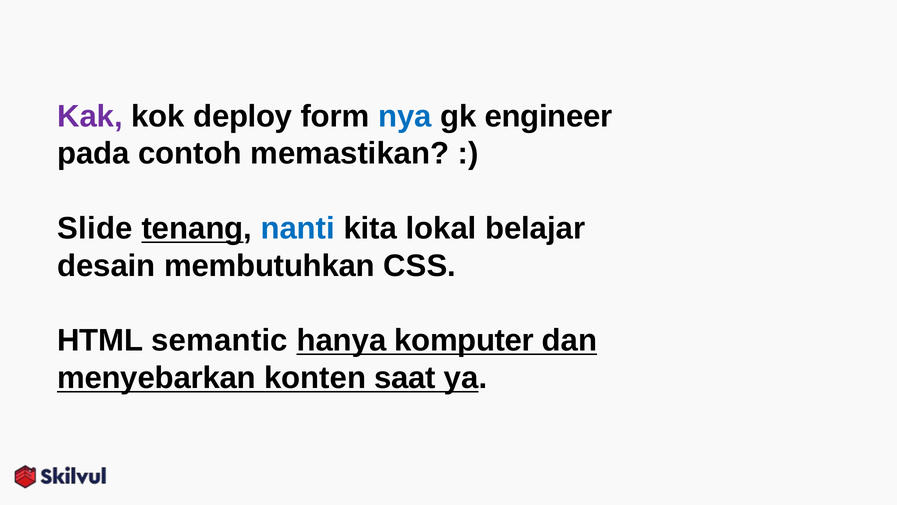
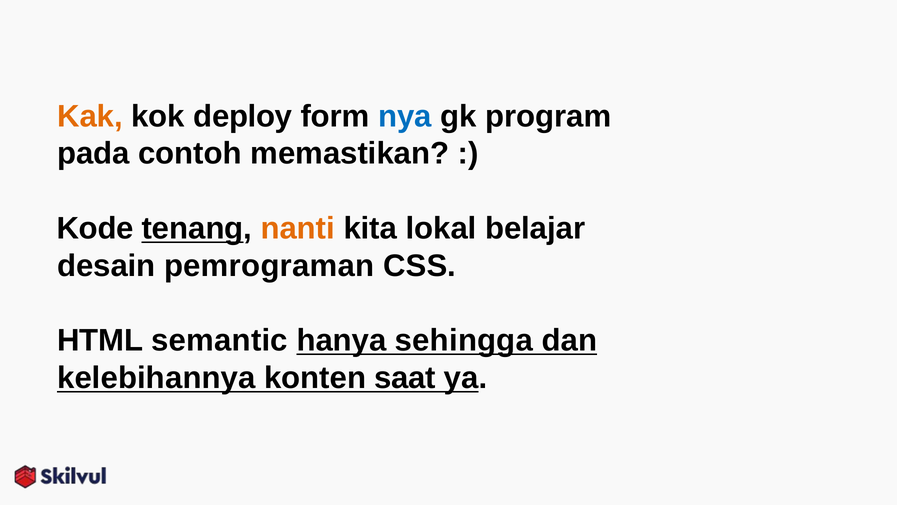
Kak colour: purple -> orange
engineer: engineer -> program
Slide: Slide -> Kode
nanti colour: blue -> orange
membutuhkan: membutuhkan -> pemrograman
komputer: komputer -> sehingga
menyebarkan: menyebarkan -> kelebihannya
